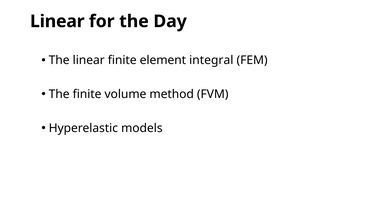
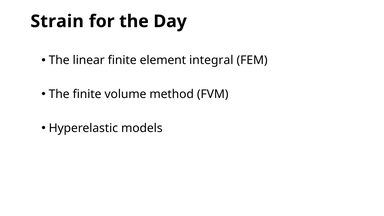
Linear at (57, 21): Linear -> Strain
